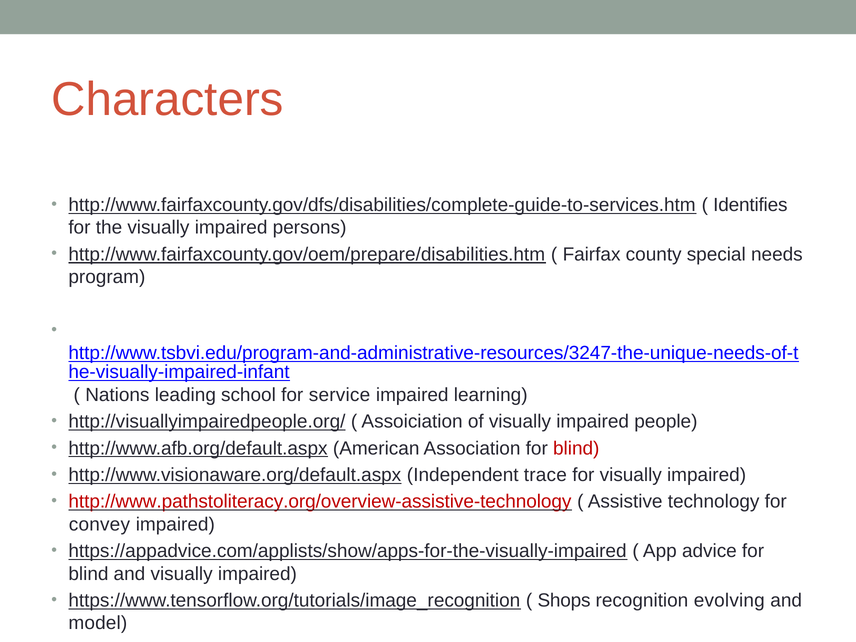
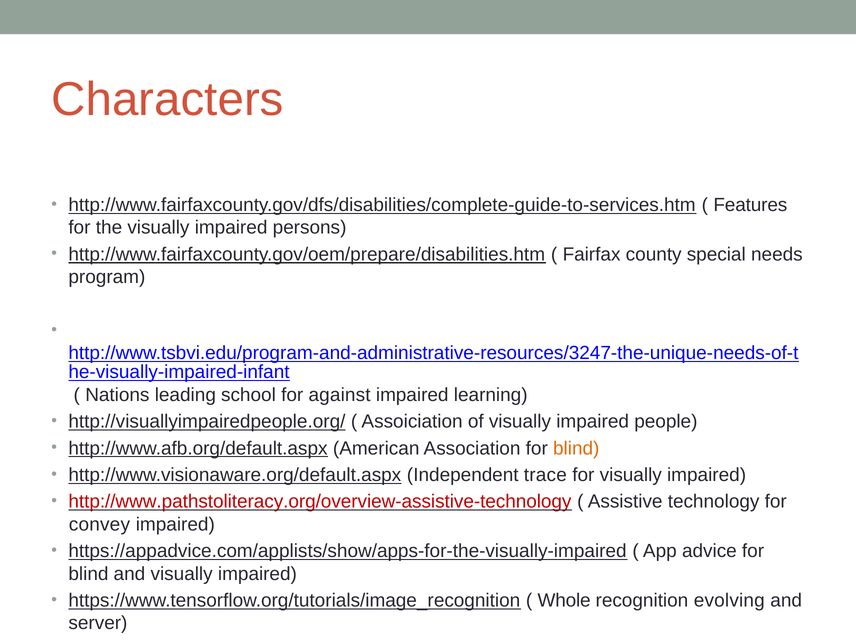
Identifies: Identifies -> Features
service: service -> against
blind at (576, 448) colour: red -> orange
Shops: Shops -> Whole
model: model -> server
